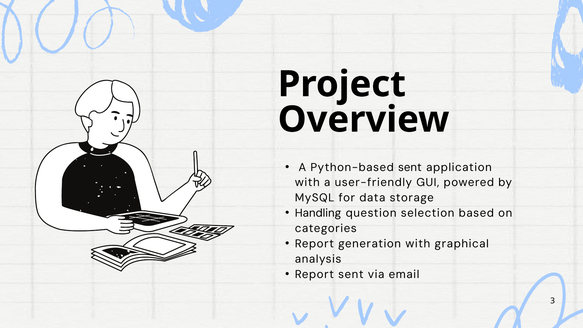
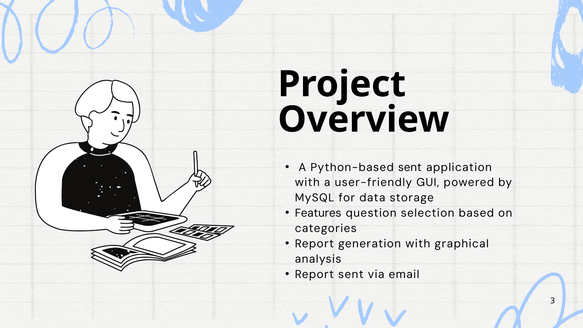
Handling: Handling -> Features
